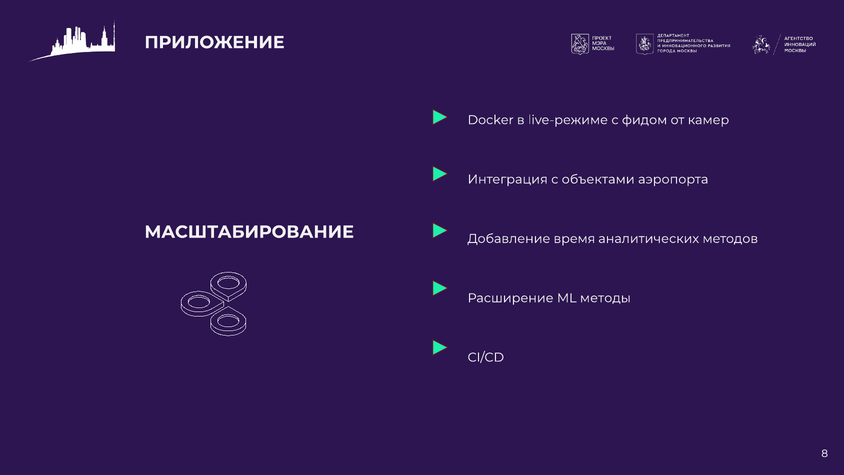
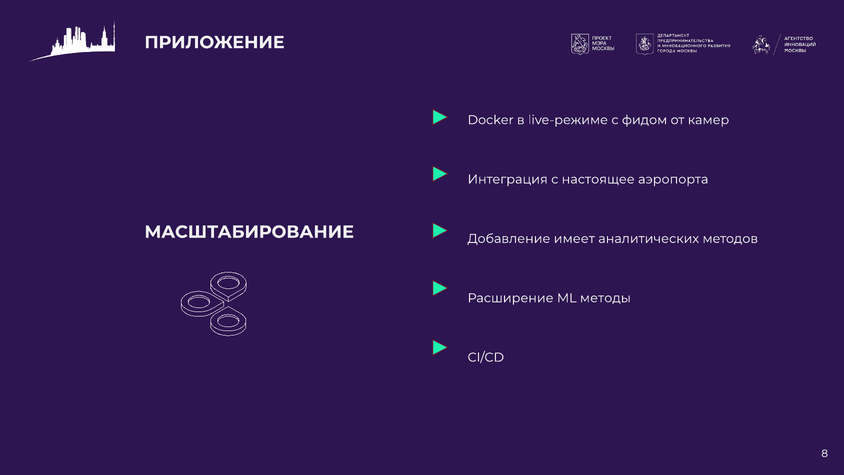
объектами: объектами -> настоящее
время: время -> имеет
